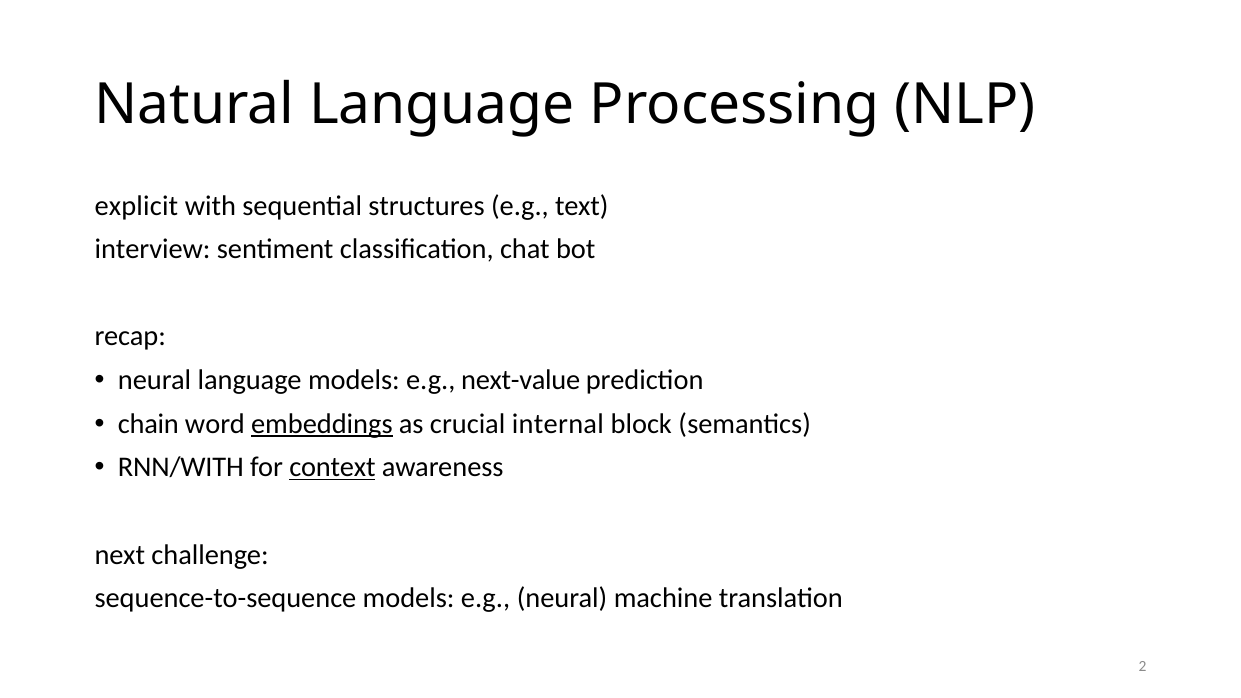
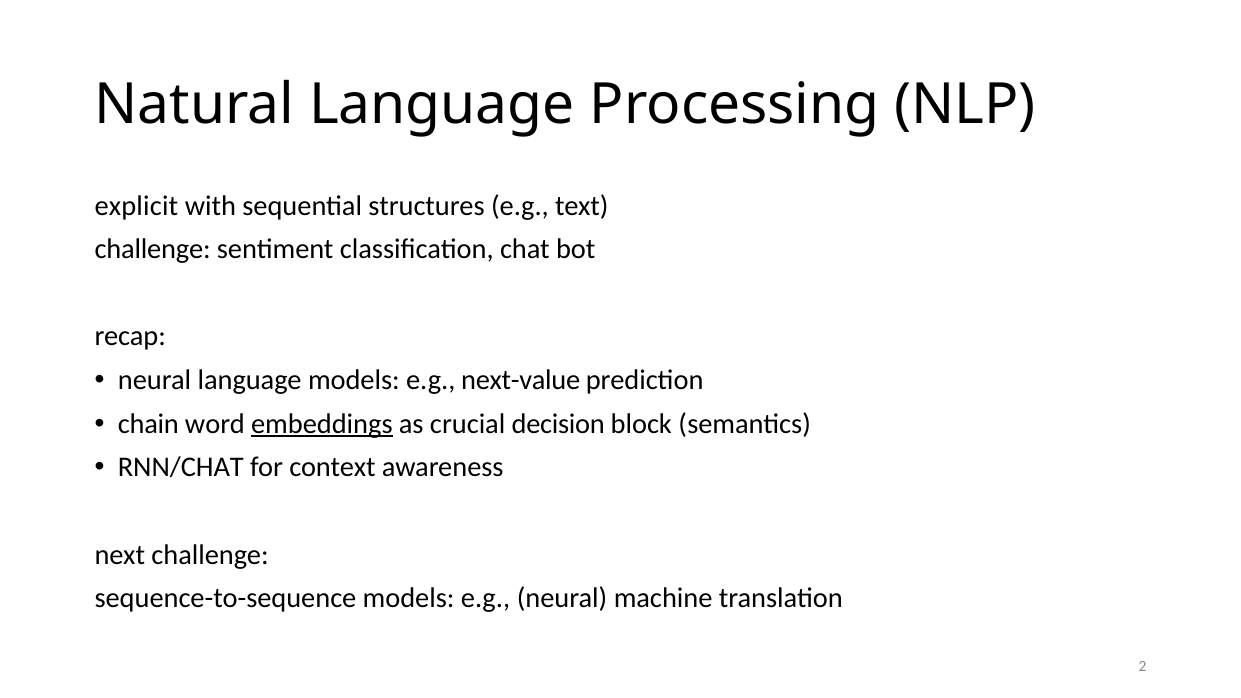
interview at (153, 249): interview -> challenge
internal: internal -> decision
RNN/WITH: RNN/WITH -> RNN/CHAT
context underline: present -> none
